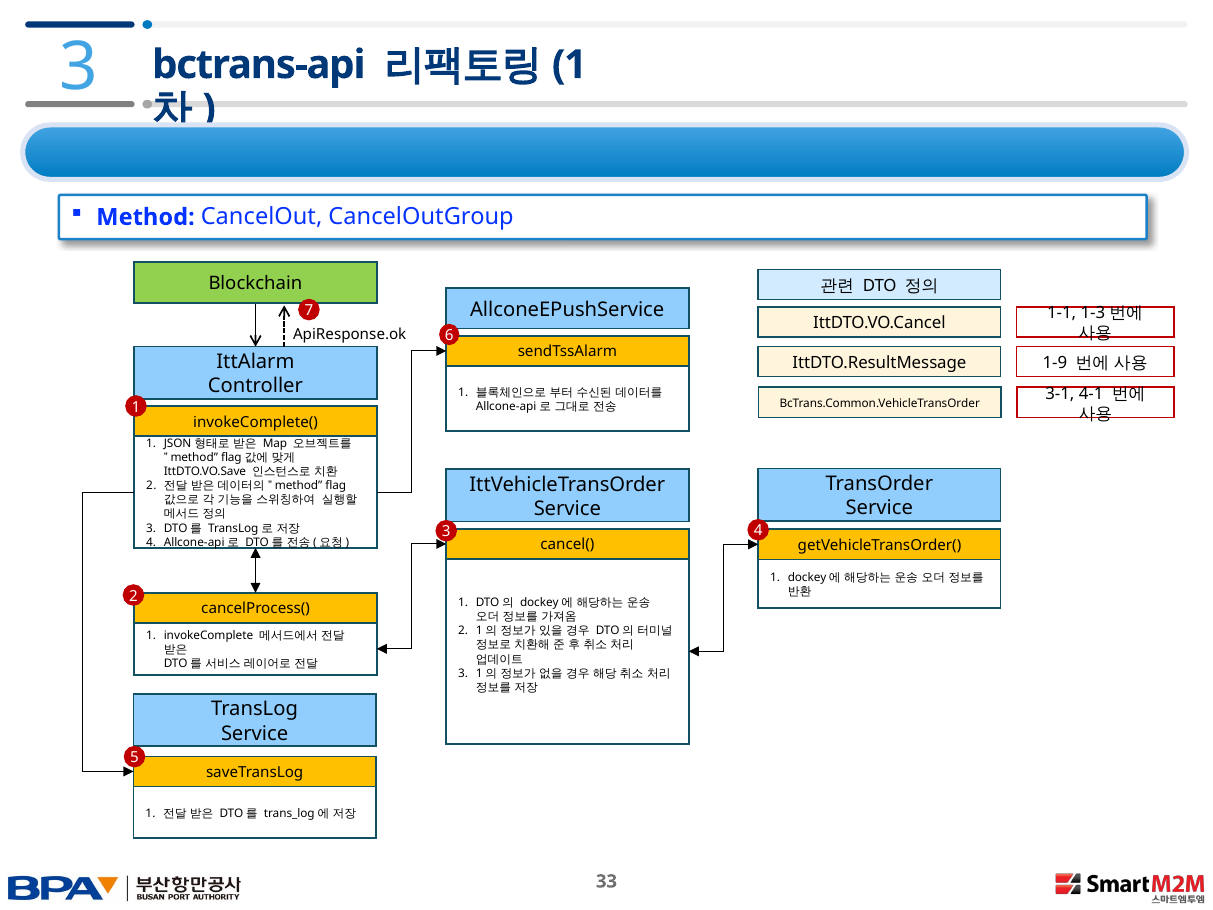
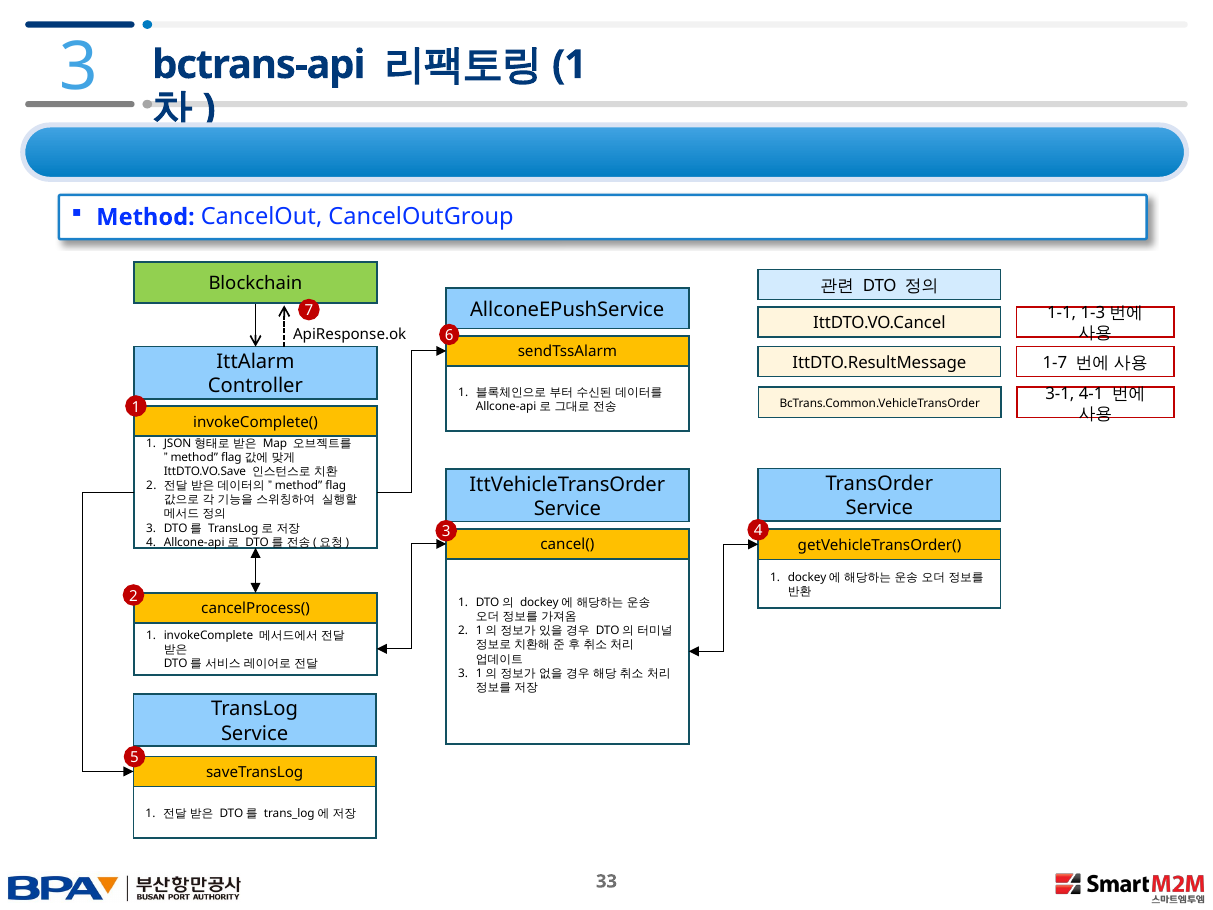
1-9: 1-9 -> 1-7
